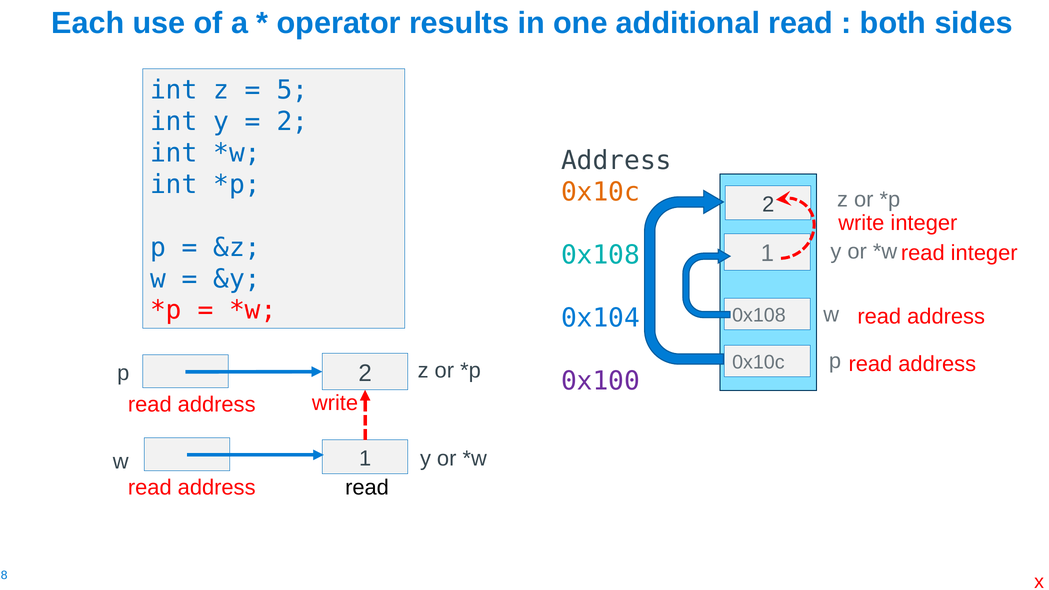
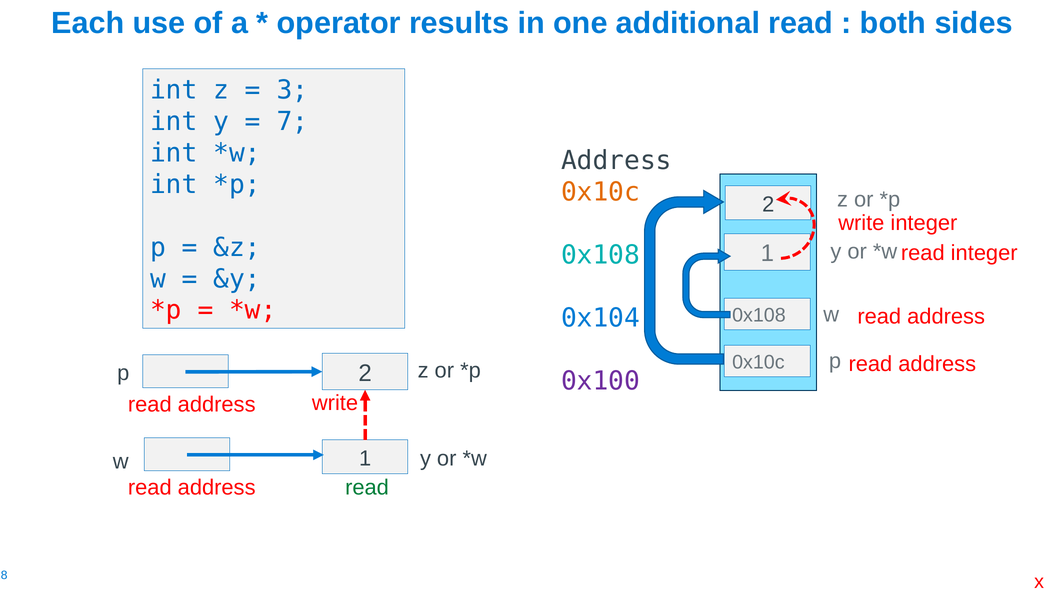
5: 5 -> 3
2 at (292, 122): 2 -> 7
read at (367, 488) colour: black -> green
